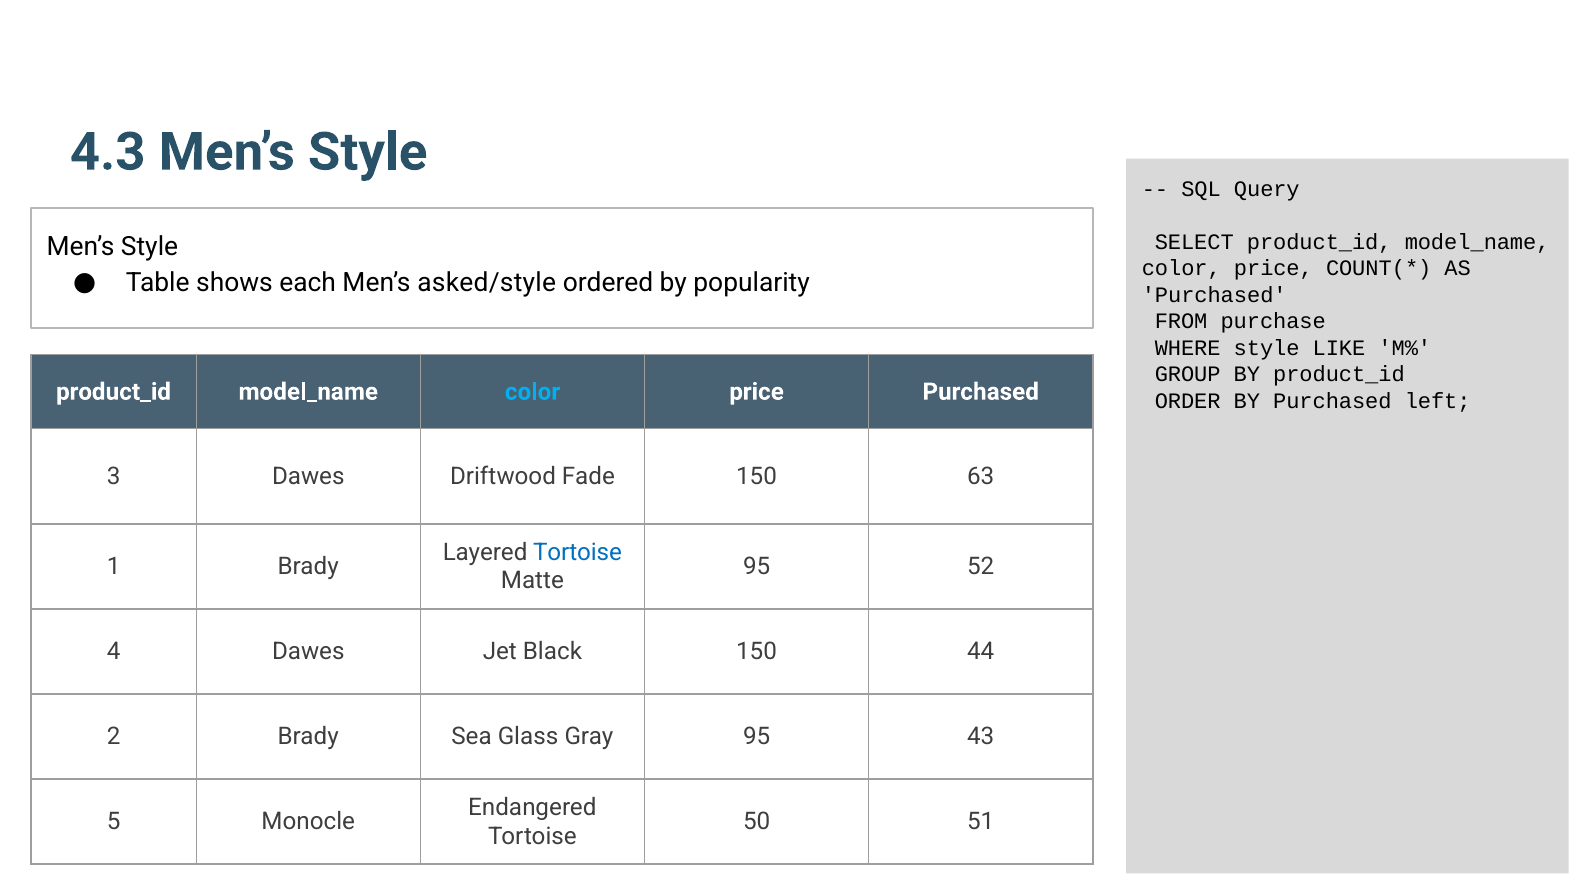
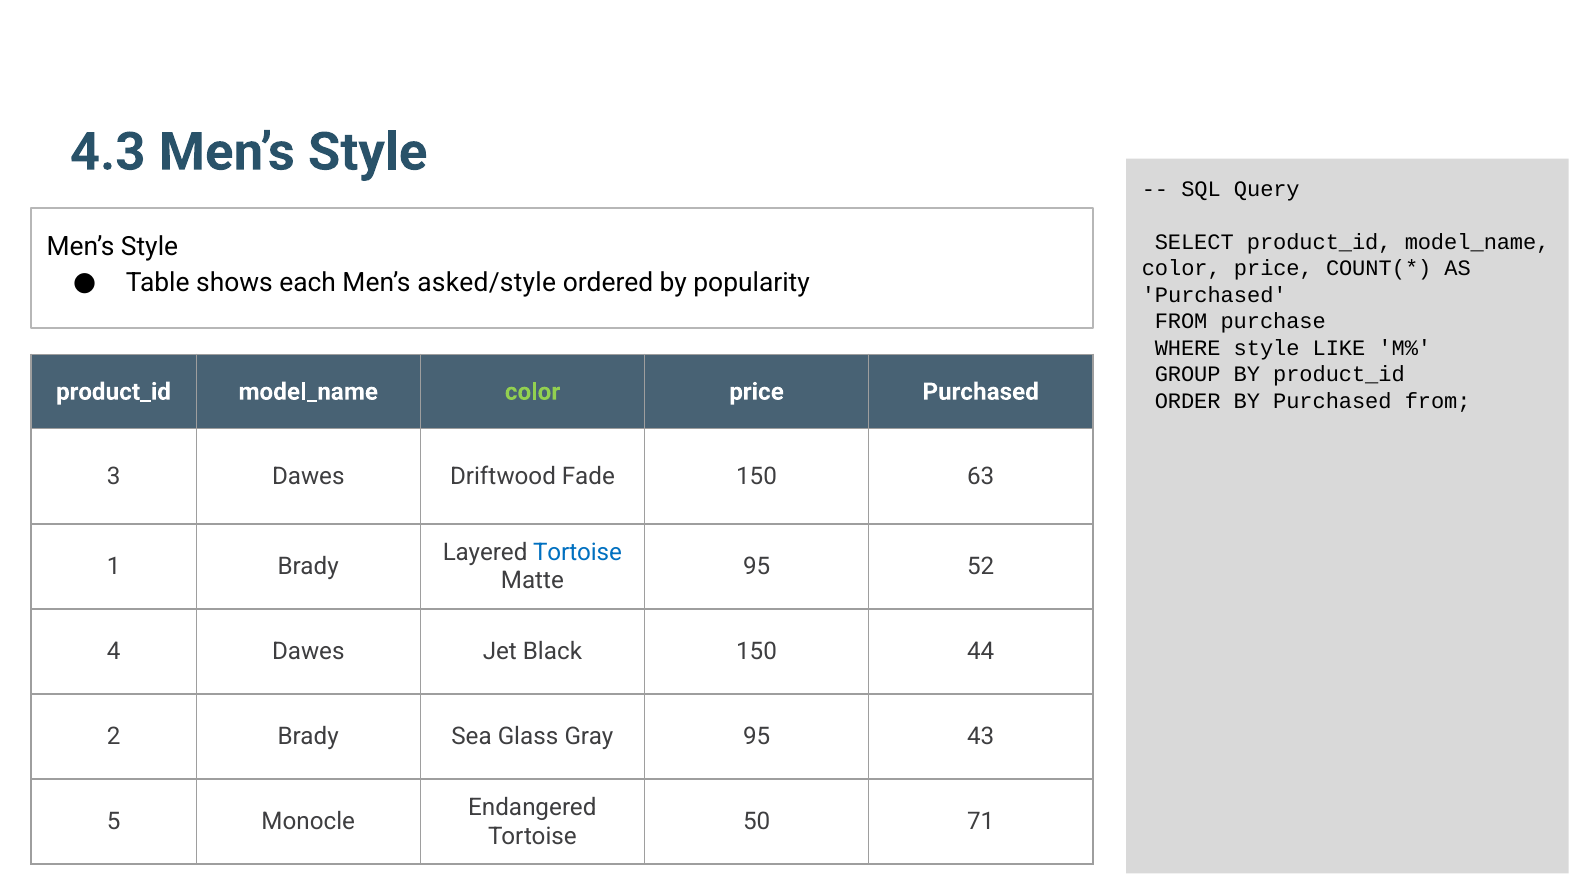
color at (533, 392) colour: light blue -> light green
BY Purchased left: left -> from
51: 51 -> 71
